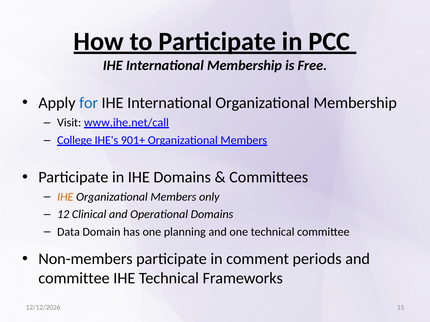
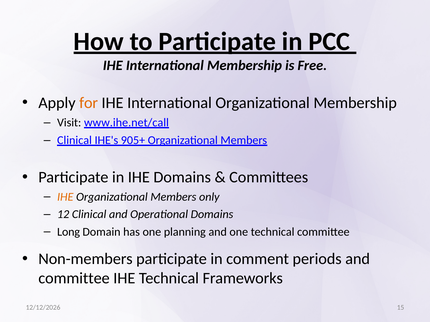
for colour: blue -> orange
College at (75, 140): College -> Clinical
901+: 901+ -> 905+
Data: Data -> Long
